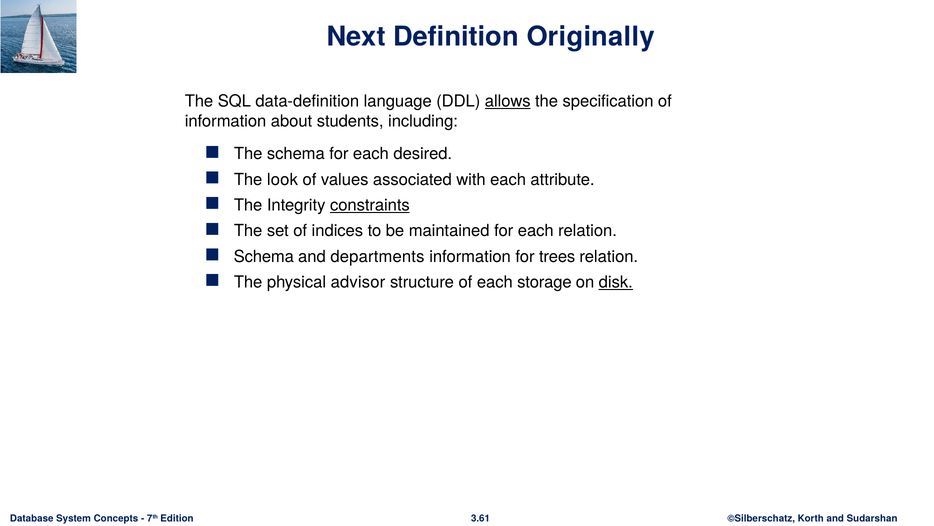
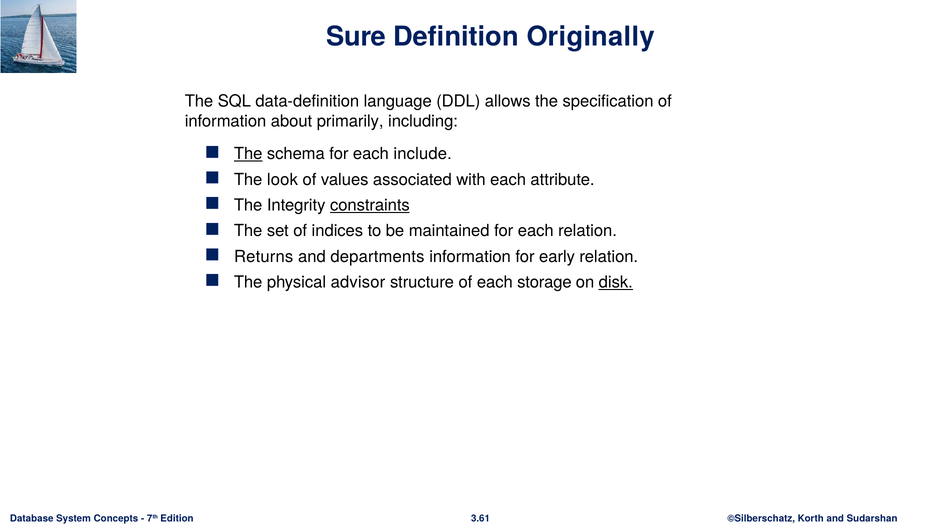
Next: Next -> Sure
allows underline: present -> none
students: students -> primarily
The at (248, 154) underline: none -> present
desired: desired -> include
Schema at (264, 256): Schema -> Returns
trees: trees -> early
